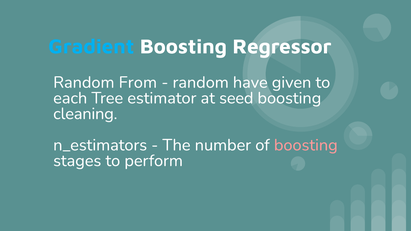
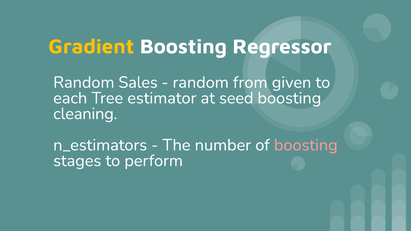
Gradient colour: light blue -> yellow
From: From -> Sales
have: have -> from
